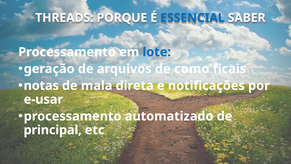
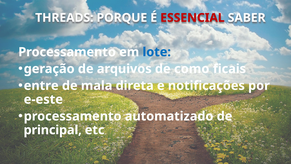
ESSENCIAL colour: blue -> red
notas: notas -> entre
e-usar: e-usar -> e-este
